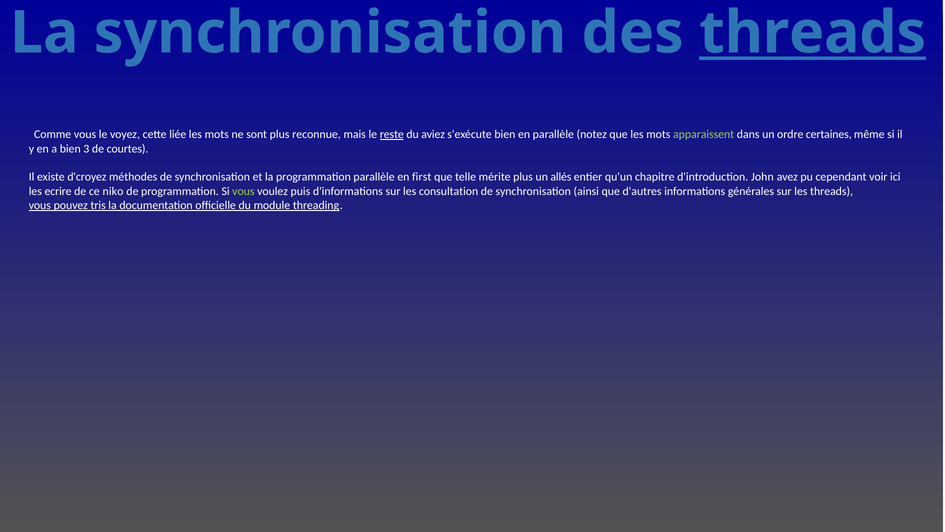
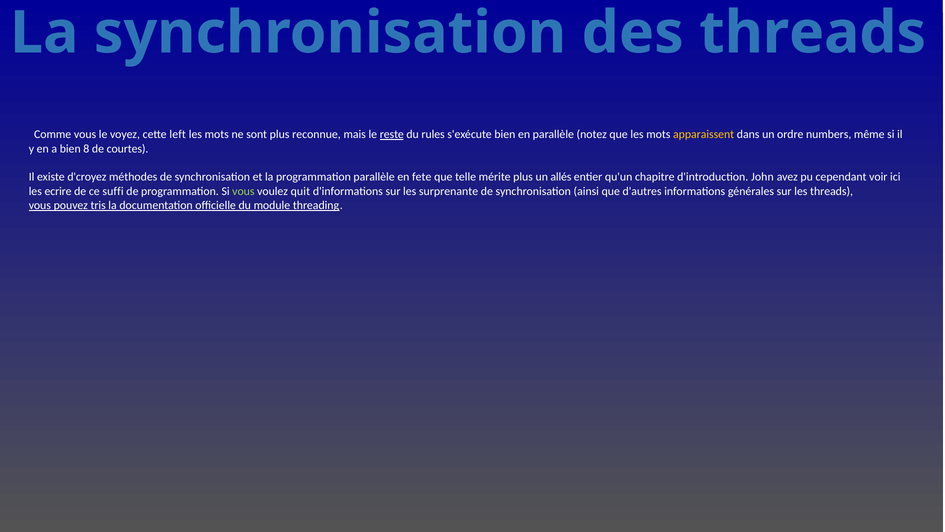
threads at (813, 33) underline: present -> none
liée: liée -> left
aviez: aviez -> rules
apparaissent colour: light green -> yellow
certaines: certaines -> numbers
3: 3 -> 8
first: first -> fete
niko: niko -> suffi
puis: puis -> quit
consultation: consultation -> surprenante
